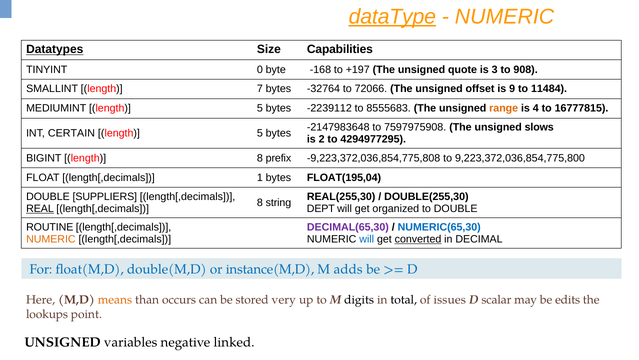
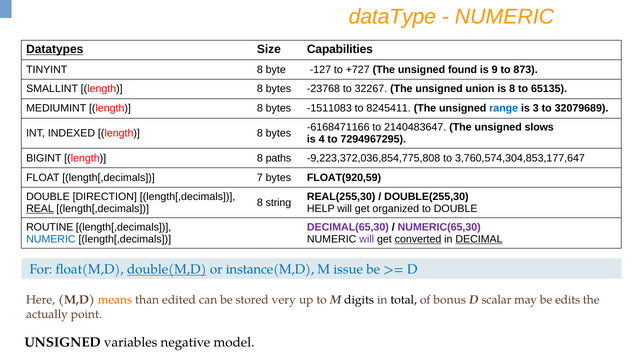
dataType underline: present -> none
TINYINT 0: 0 -> 8
-168: -168 -> -127
+197: +197 -> +727
quote: quote -> found
3: 3 -> 9
908: 908 -> 873
SMALLINT length 7: 7 -> 8
-32764: -32764 -> -23768
72066: 72066 -> 32267
offset: offset -> union
is 9: 9 -> 8
11484: 11484 -> 65135
MEDIUMINT length 5: 5 -> 8
-2239112: -2239112 -> -1511083
8555683: 8555683 -> 8245411
range colour: orange -> blue
4: 4 -> 3
16777815: 16777815 -> 32079689
-2147983648: -2147983648 -> -6168471166
7597975908: 7597975908 -> 2140483647
CERTAIN: CERTAIN -> INDEXED
5 at (260, 133): 5 -> 8
2: 2 -> 4
4294977295: 4294977295 -> 7294967295
prefix: prefix -> paths
9,223,372,036,854,775,800: 9,223,372,036,854,775,800 -> 3,760,574,304,853,177,647
1: 1 -> 7
FLOAT(195,04: FLOAT(195,04 -> FLOAT(920,59
SUPPLIERS: SUPPLIERS -> DIRECTION
DEPT: DEPT -> HELP
NUMERIC(65,30 colour: blue -> purple
NUMERIC at (51, 239) colour: orange -> blue
will at (367, 239) colour: blue -> purple
DECIMAL underline: none -> present
double(M,D underline: none -> present
adds: adds -> issue
occurs: occurs -> edited
issues: issues -> bonus
lookups: lookups -> actually
linked: linked -> model
